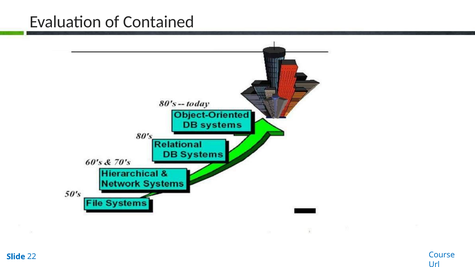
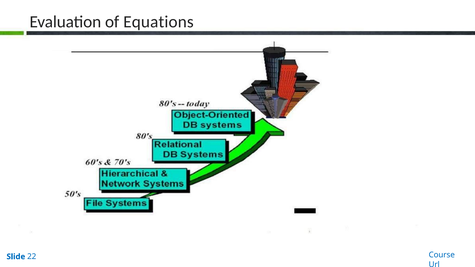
Contained: Contained -> Equations
